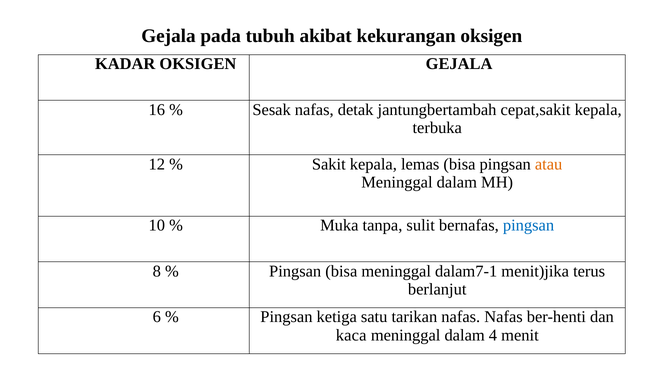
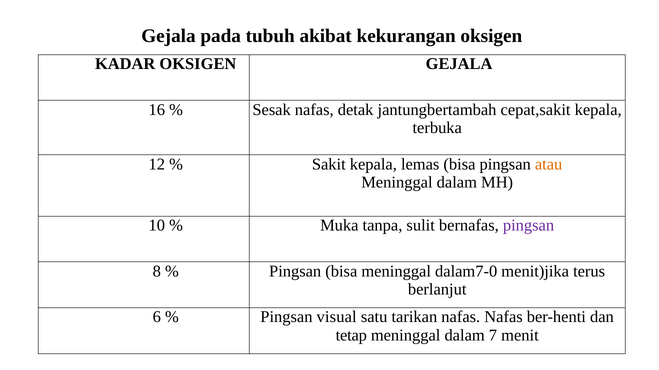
pingsan at (529, 226) colour: blue -> purple
dalam7-1: dalam7-1 -> dalam7-0
ketiga: ketiga -> visual
kaca: kaca -> tetap
4: 4 -> 7
